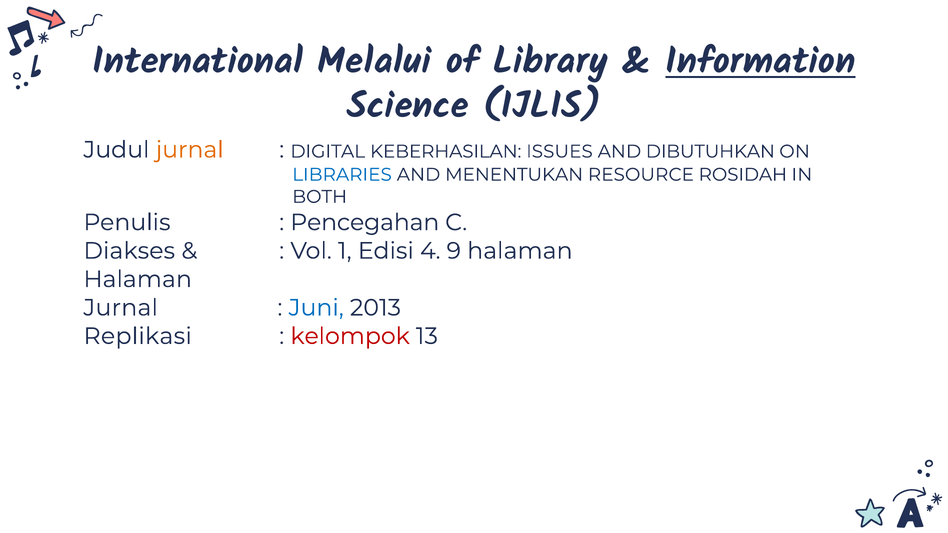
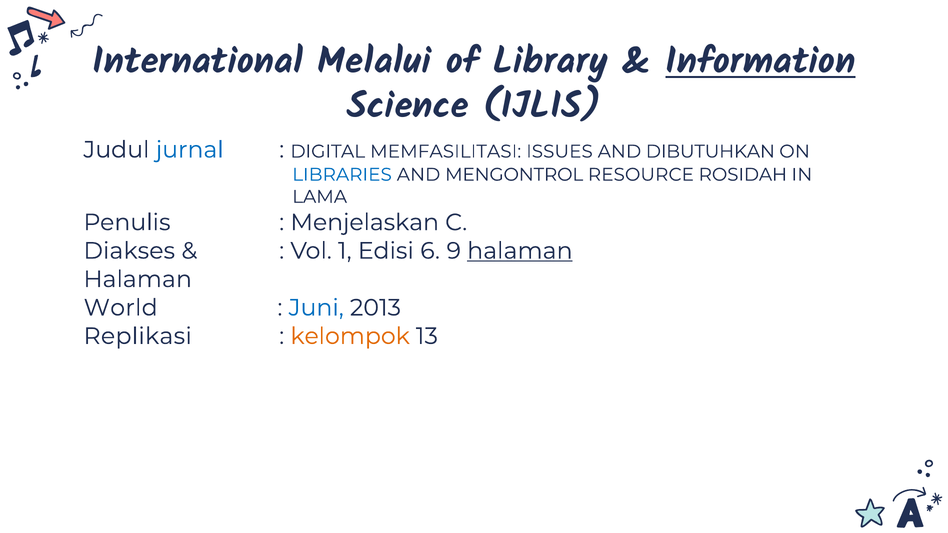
jurnal at (190, 150) colour: orange -> blue
KEBERHASILAN: KEBERHASILAN -> MEMFASILITASI
MENENTUKAN: MENENTUKAN -> MENGONTROL
BOTH: BOTH -> LAMA
Pencegahan: Pencegahan -> Menjelaskan
4: 4 -> 6
halaman at (520, 251) underline: none -> present
Jurnal at (121, 308): Jurnal -> World
kelompok colour: red -> orange
